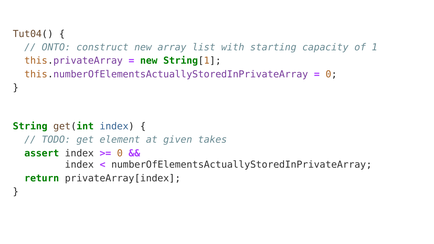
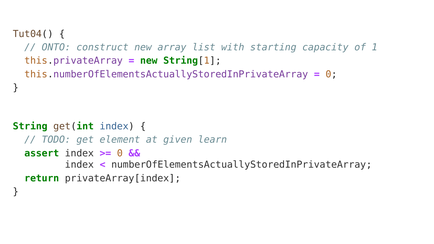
takes: takes -> learn
